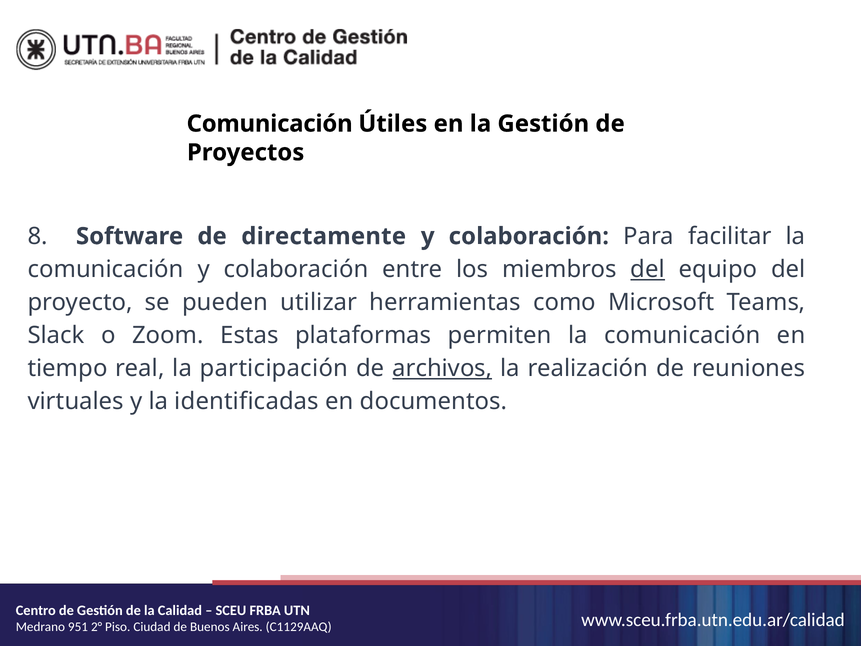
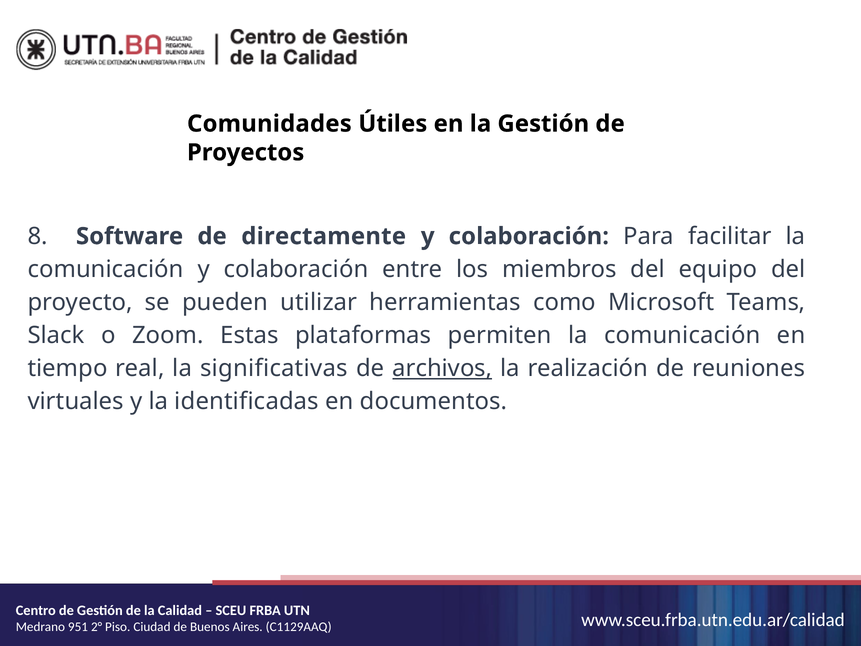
Comunicación at (270, 124): Comunicación -> Comunidades
del at (648, 269) underline: present -> none
participación: participación -> significativas
